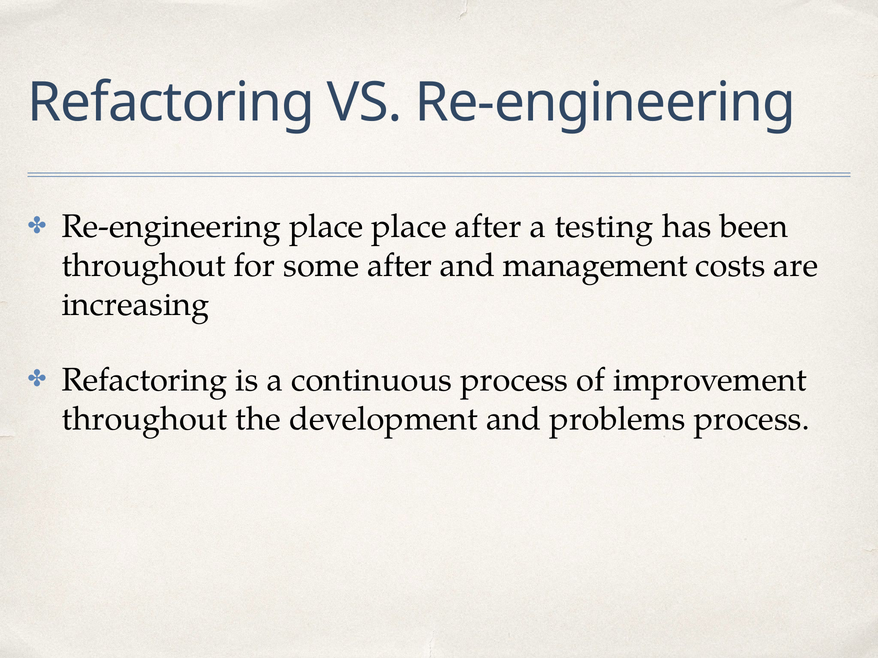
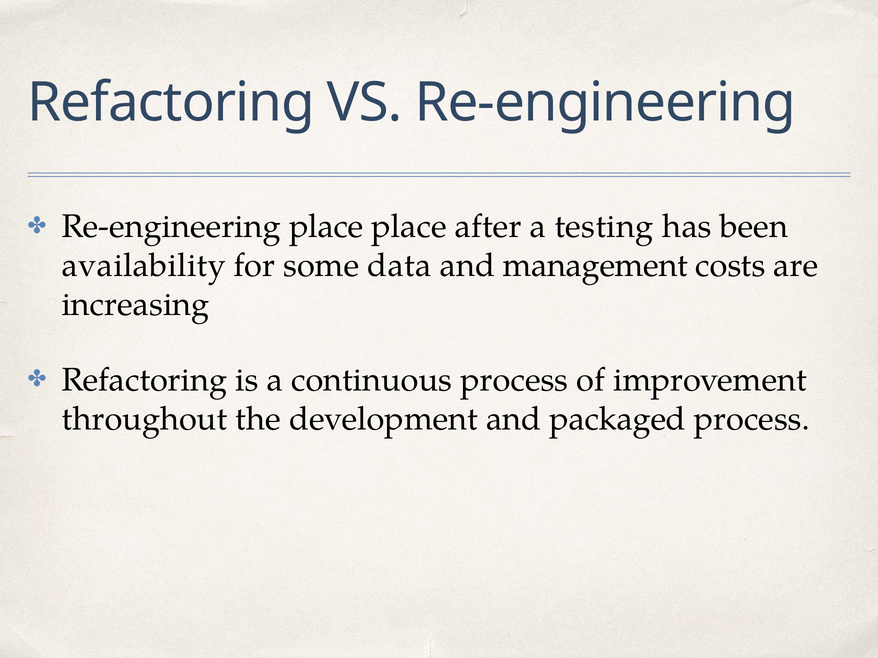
throughout at (144, 266): throughout -> availability
some after: after -> data
problems: problems -> packaged
